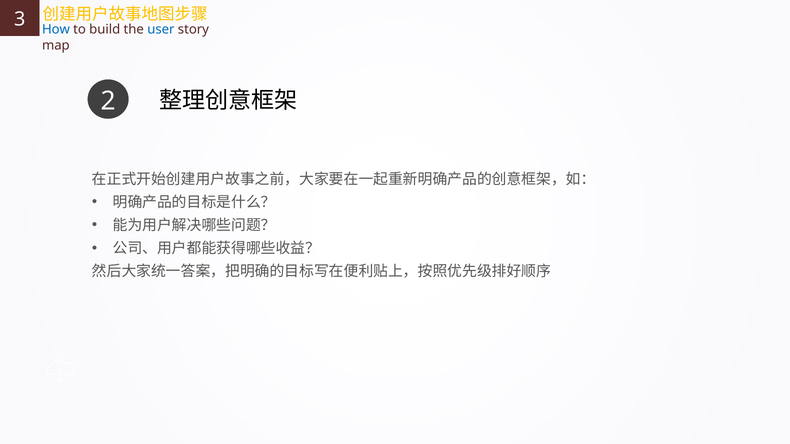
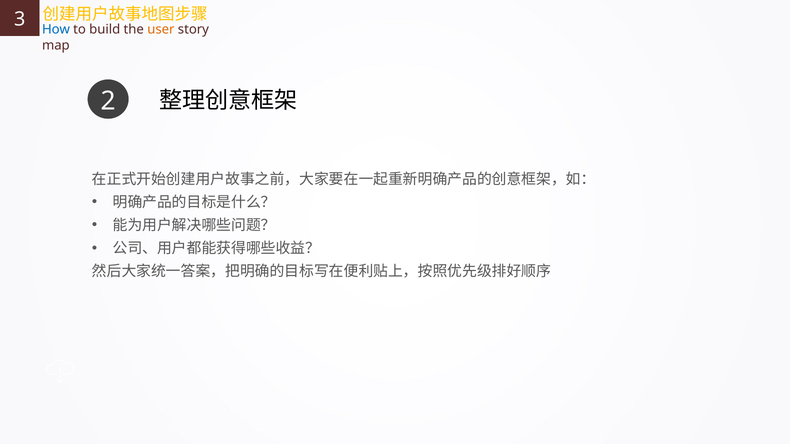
user colour: blue -> orange
